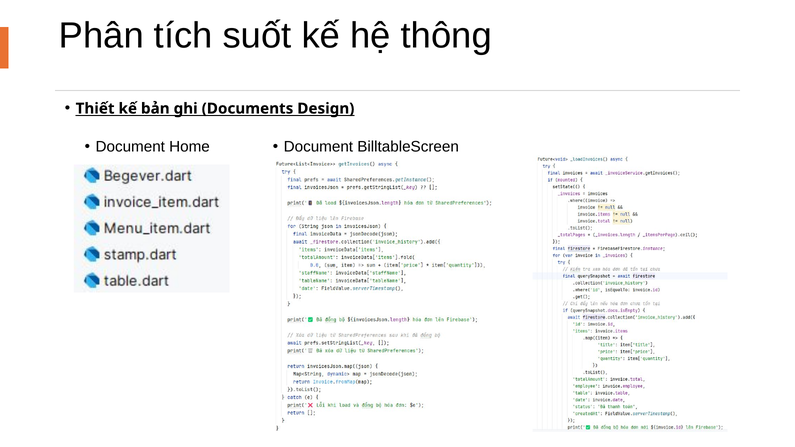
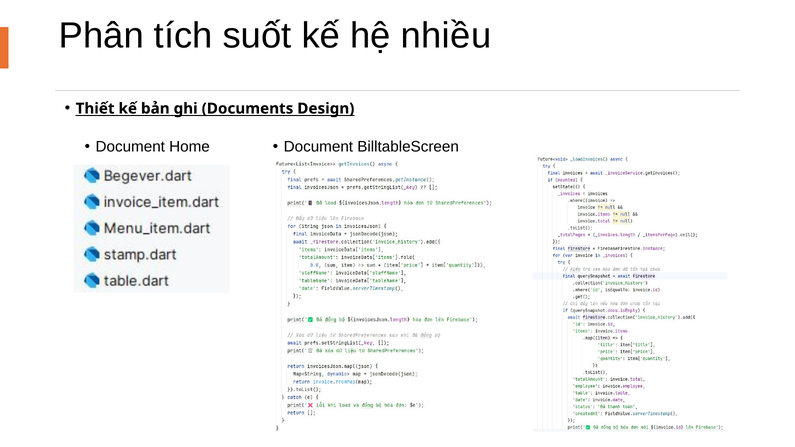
thông: thông -> nhiều
